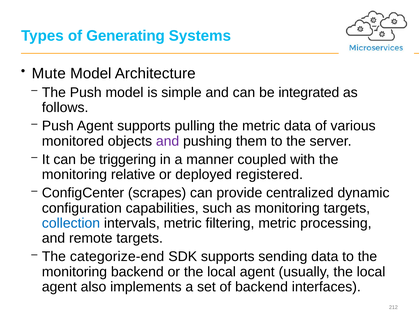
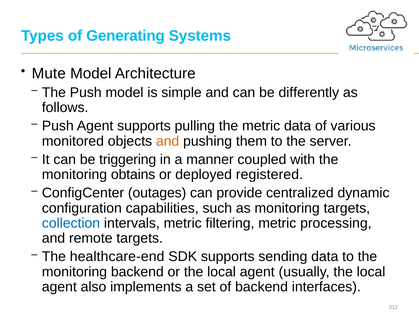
integrated: integrated -> differently
and at (168, 141) colour: purple -> orange
relative: relative -> obtains
scrapes: scrapes -> outages
categorize-end: categorize-end -> healthcare-end
